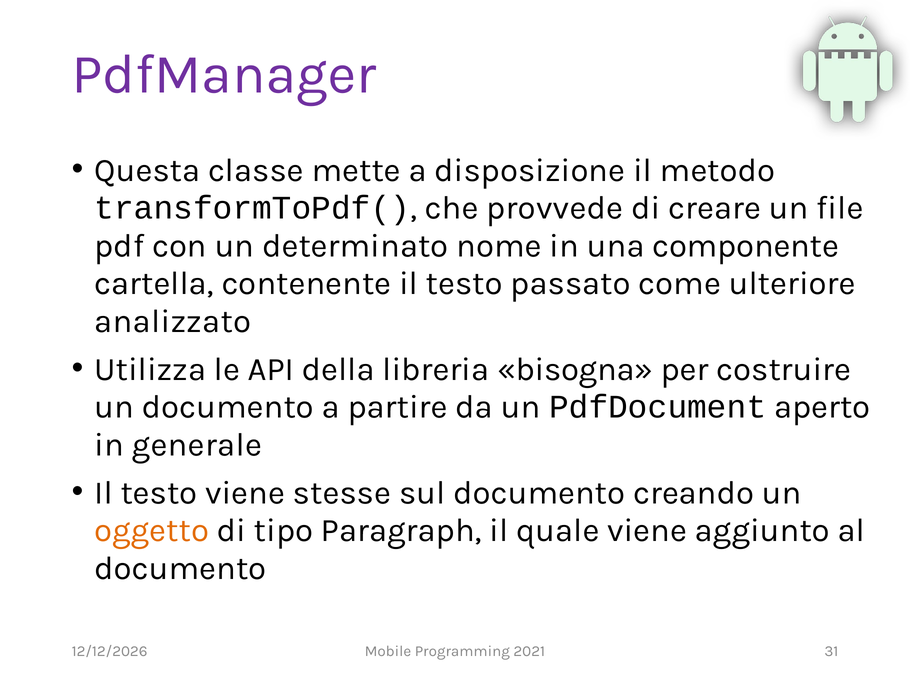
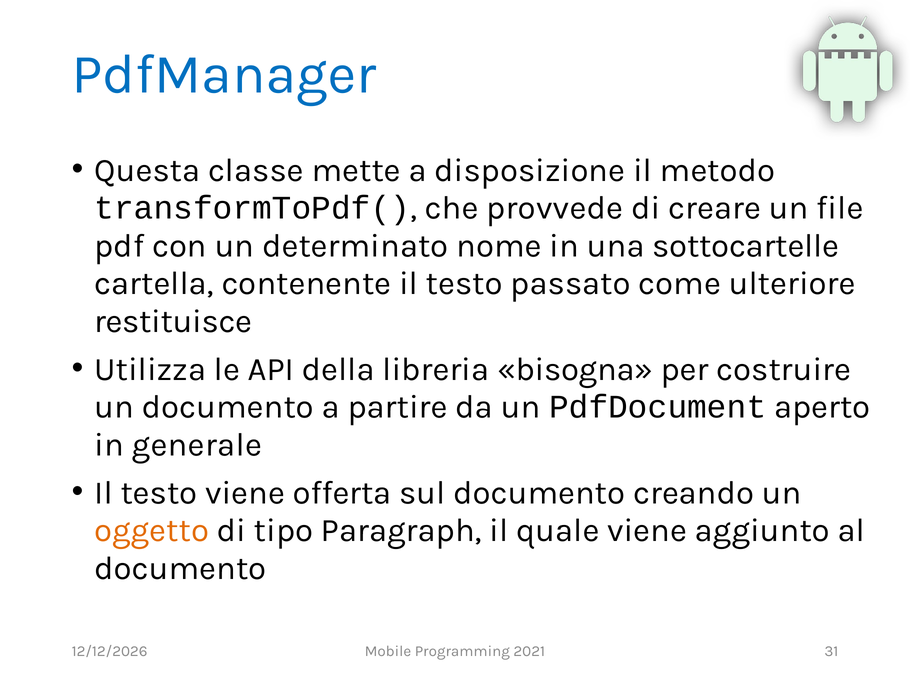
PdfManager colour: purple -> blue
componente: componente -> sottocartelle
analizzato: analizzato -> restituisce
stesse: stesse -> offerta
